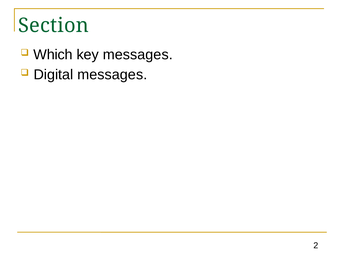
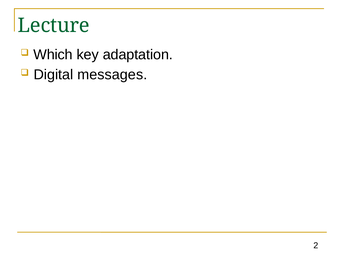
Section: Section -> Lecture
key messages: messages -> adaptation
